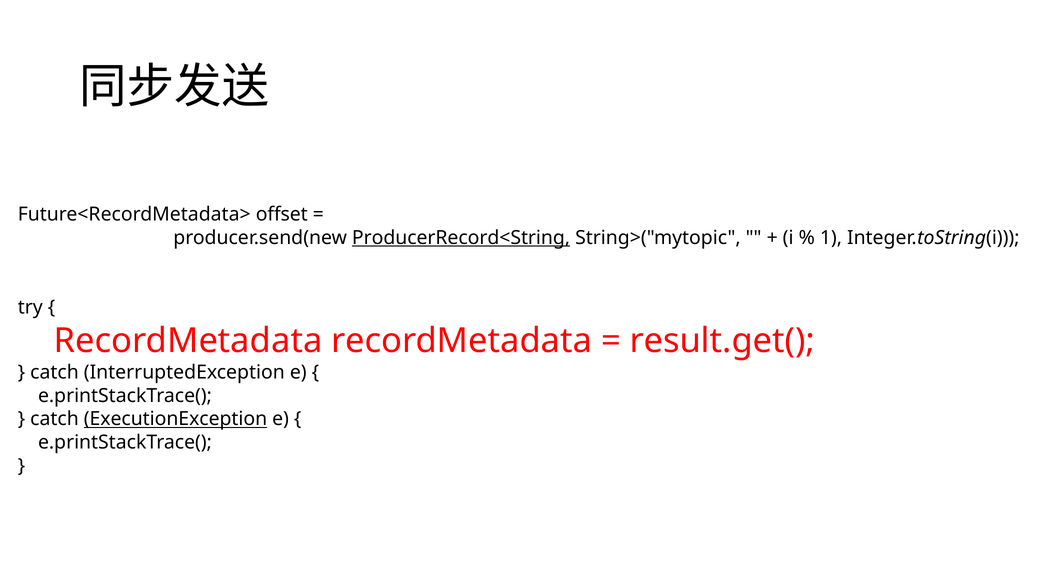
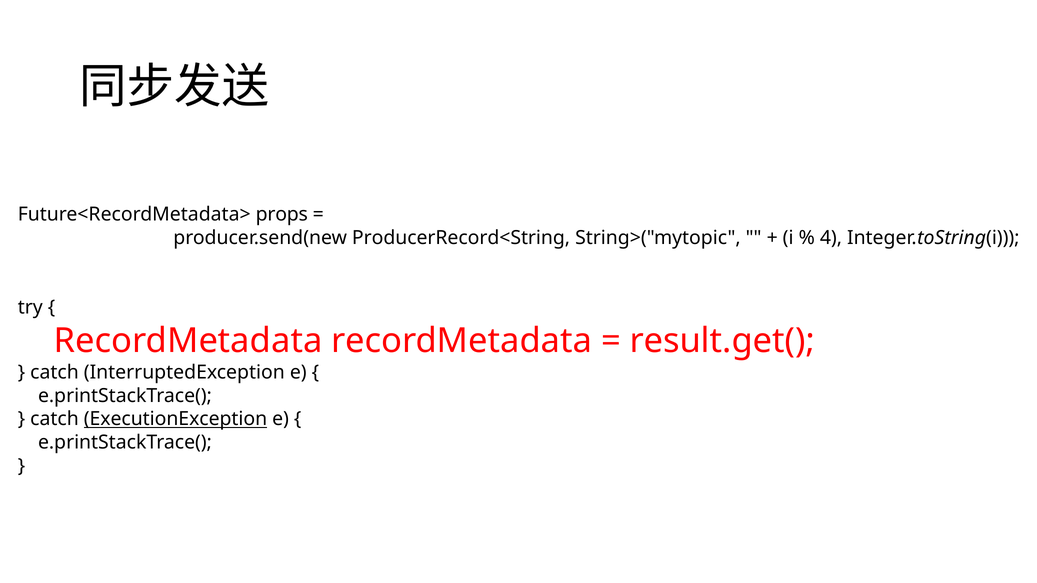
offset: offset -> props
ProducerRecord<String underline: present -> none
1: 1 -> 4
